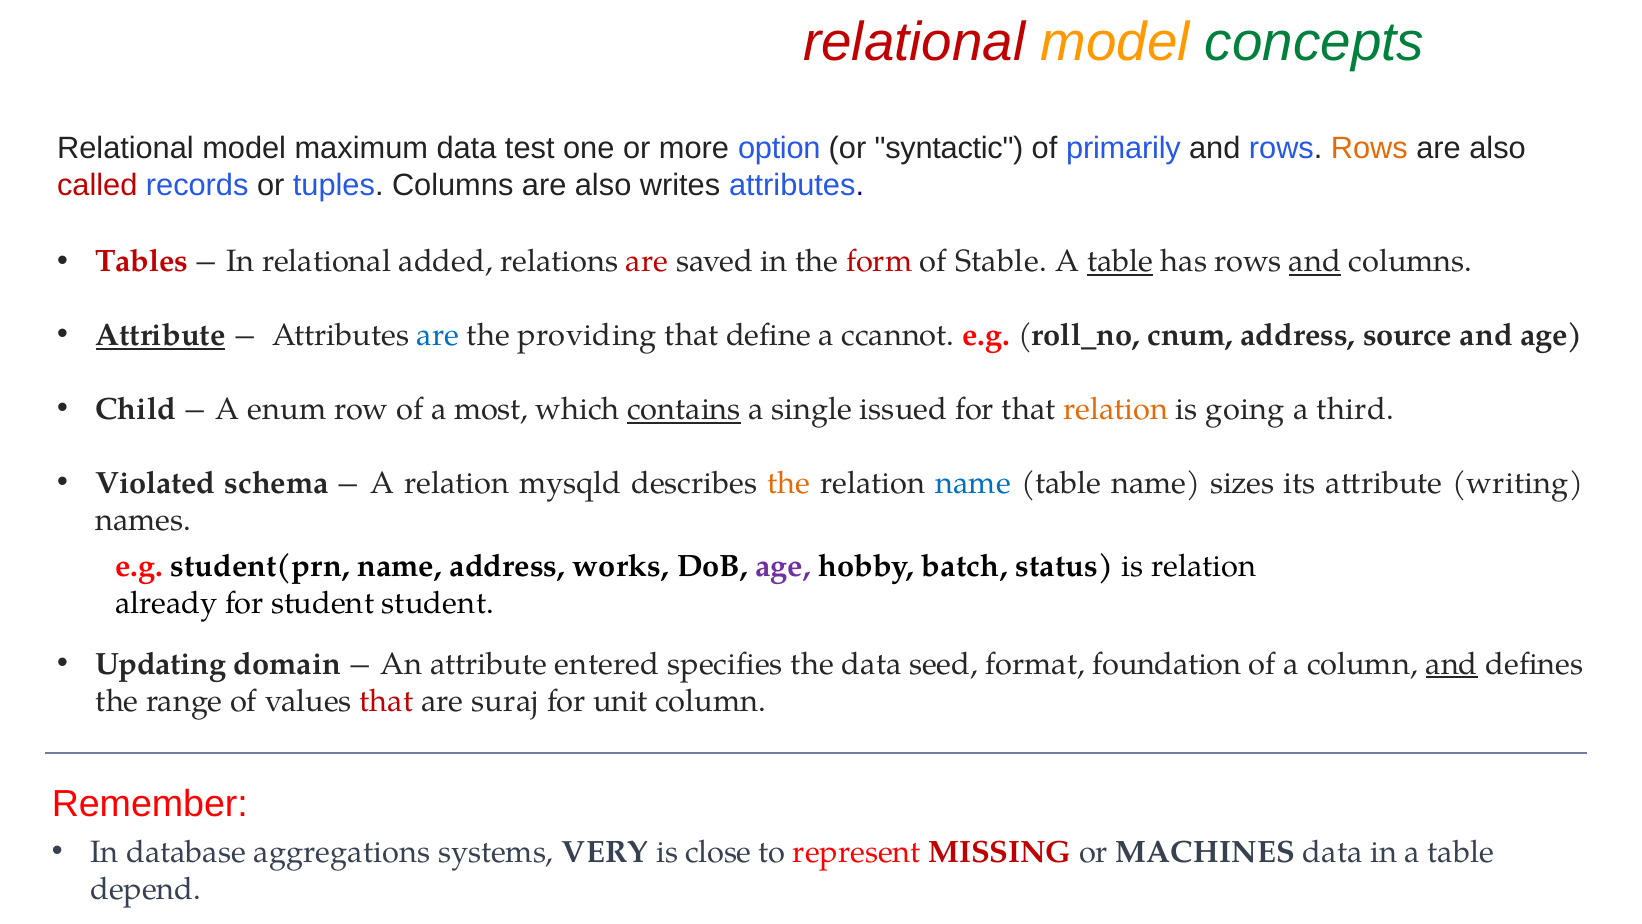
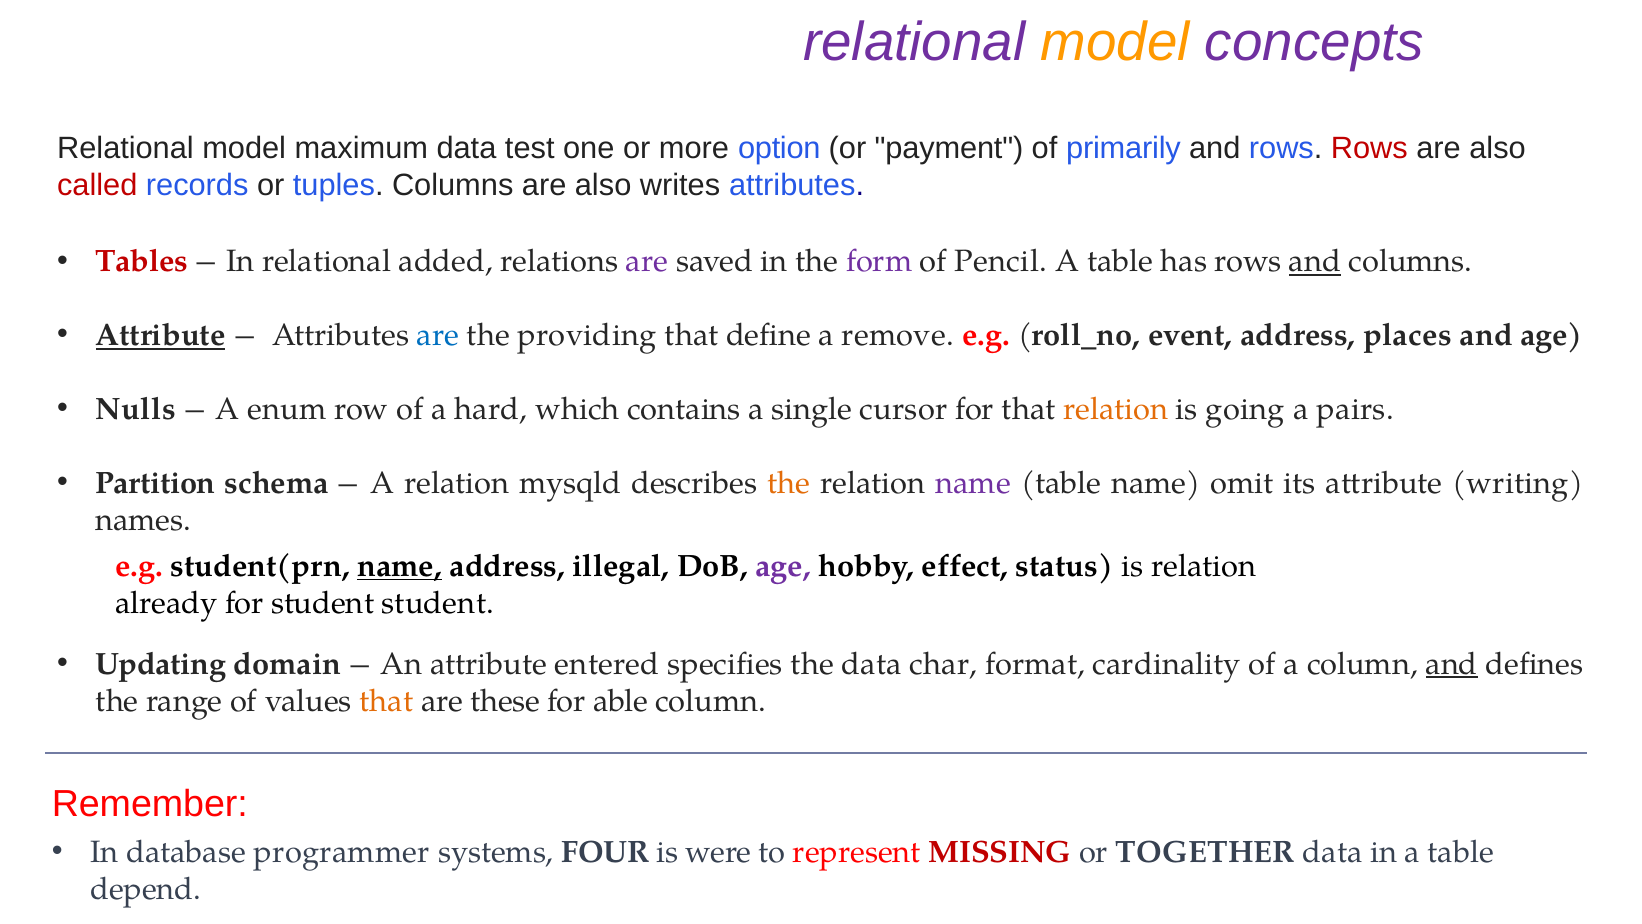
relational at (914, 43) colour: red -> purple
concepts colour: green -> purple
syntactic: syntactic -> payment
Rows at (1369, 148) colour: orange -> red
are at (647, 261) colour: red -> purple
form colour: red -> purple
Stable: Stable -> Pencil
table at (1120, 261) underline: present -> none
ccannot: ccannot -> remove
cnum: cnum -> event
source: source -> places
Child: Child -> Nulls
most: most -> hard
contains underline: present -> none
issued: issued -> cursor
third: third -> pairs
Violated: Violated -> Partition
name at (973, 483) colour: blue -> purple
sizes: sizes -> omit
name at (400, 566) underline: none -> present
works: works -> illegal
batch: batch -> effect
seed: seed -> char
foundation: foundation -> cardinality
that at (387, 701) colour: red -> orange
suraj: suraj -> these
unit: unit -> able
aggregations: aggregations -> programmer
VERY: VERY -> FOUR
close: close -> were
MACHINES: MACHINES -> TOGETHER
